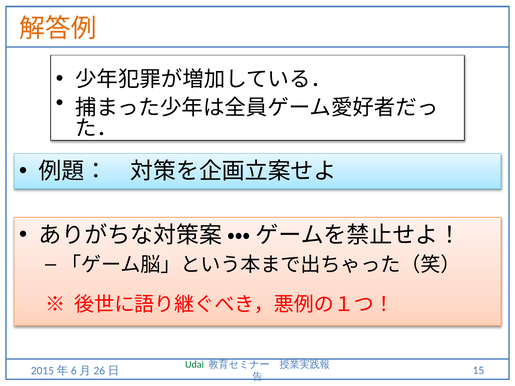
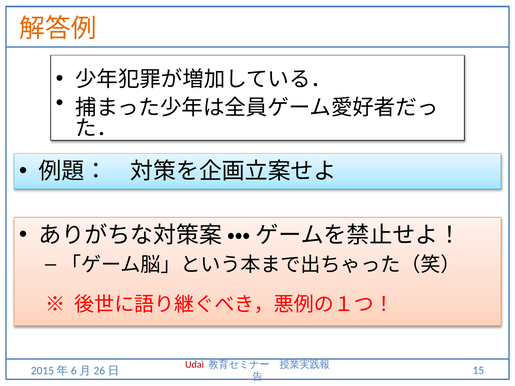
Udai colour: green -> red
